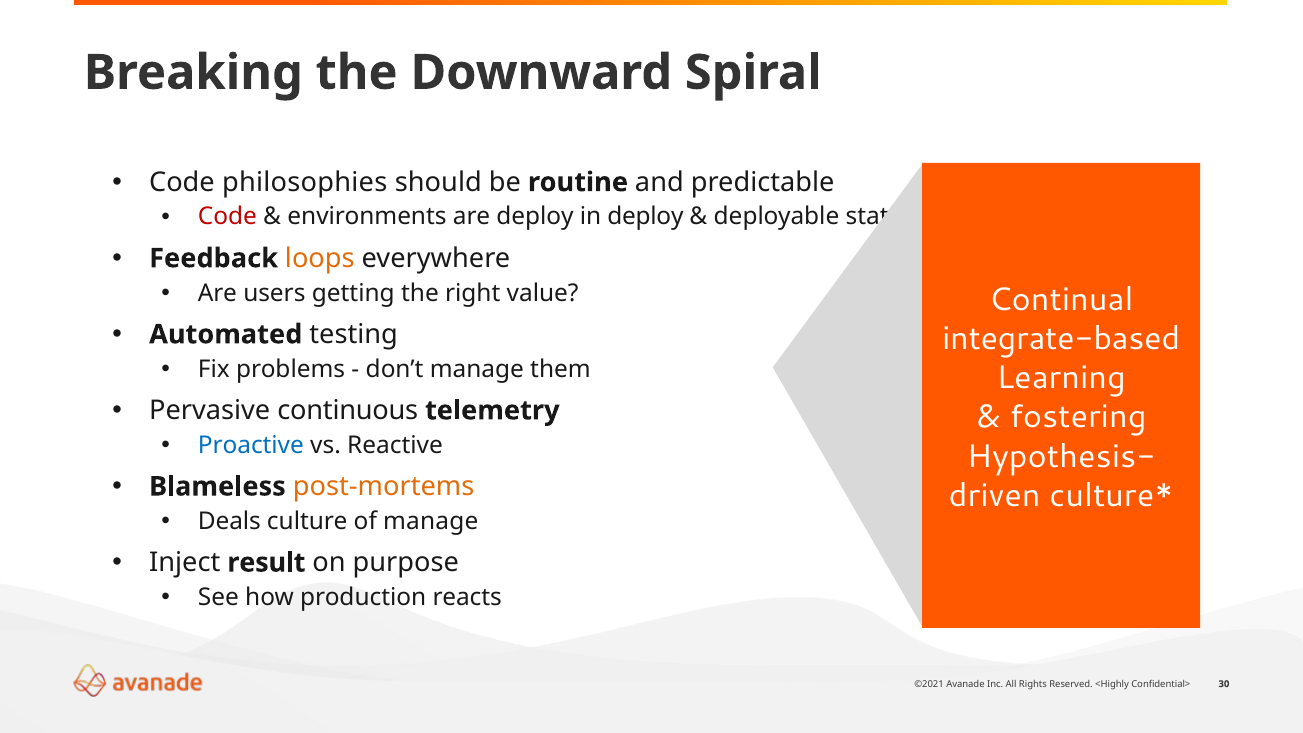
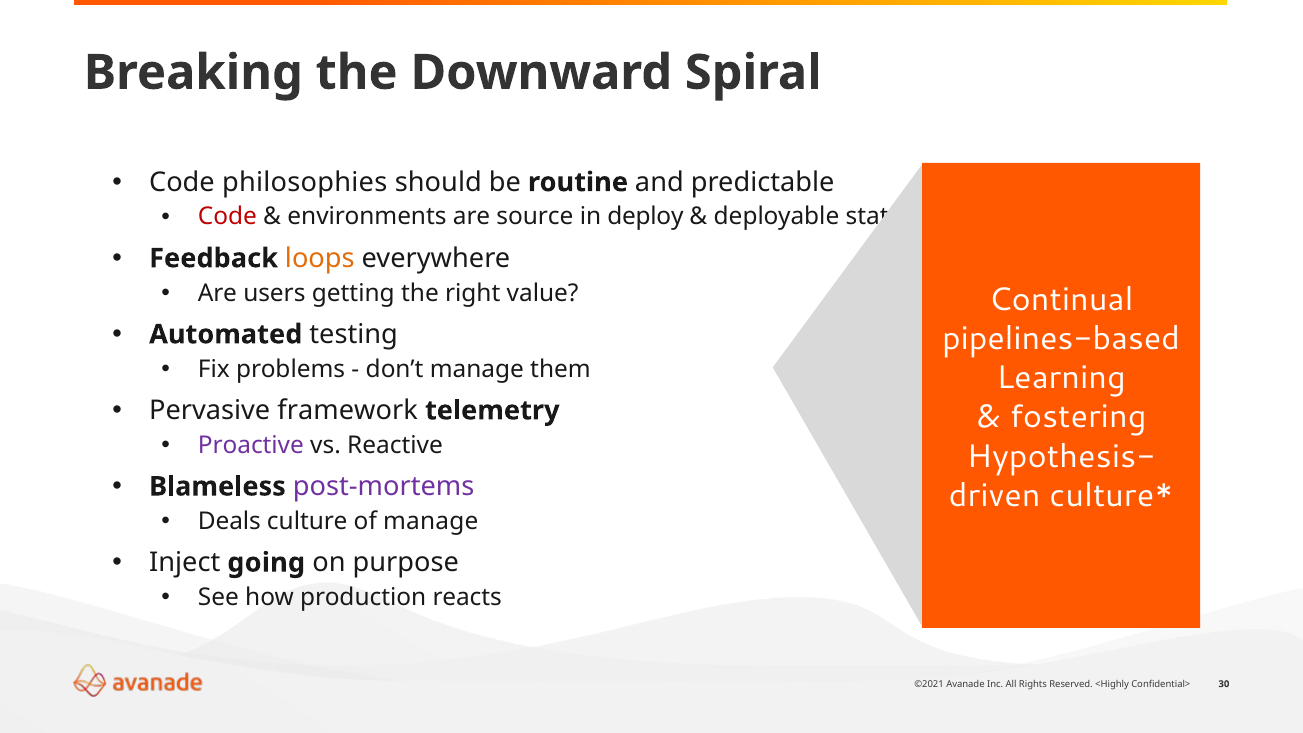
are deploy: deploy -> source
integrate-based: integrate-based -> pipelines-based
continuous: continuous -> framework
Proactive colour: blue -> purple
post-mortems colour: orange -> purple
result: result -> going
